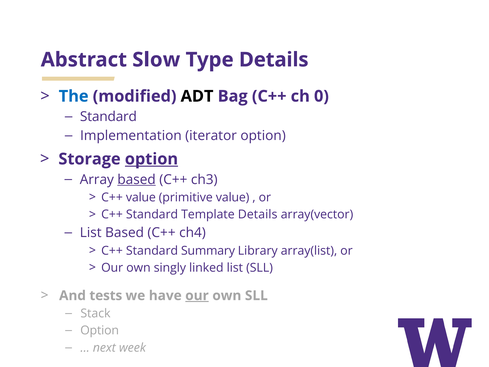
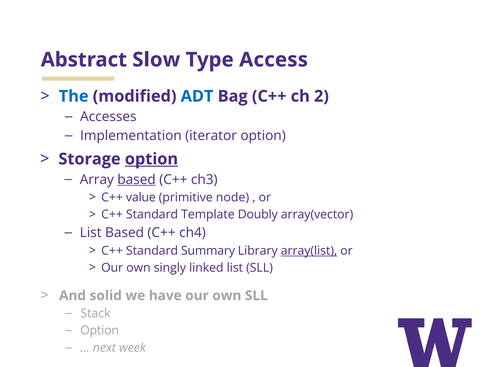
Type Details: Details -> Access
ADT colour: black -> blue
0: 0 -> 2
Standard at (108, 117): Standard -> Accesses
primitive value: value -> node
Template Details: Details -> Doubly
array(list underline: none -> present
tests: tests -> solid
our at (197, 295) underline: present -> none
